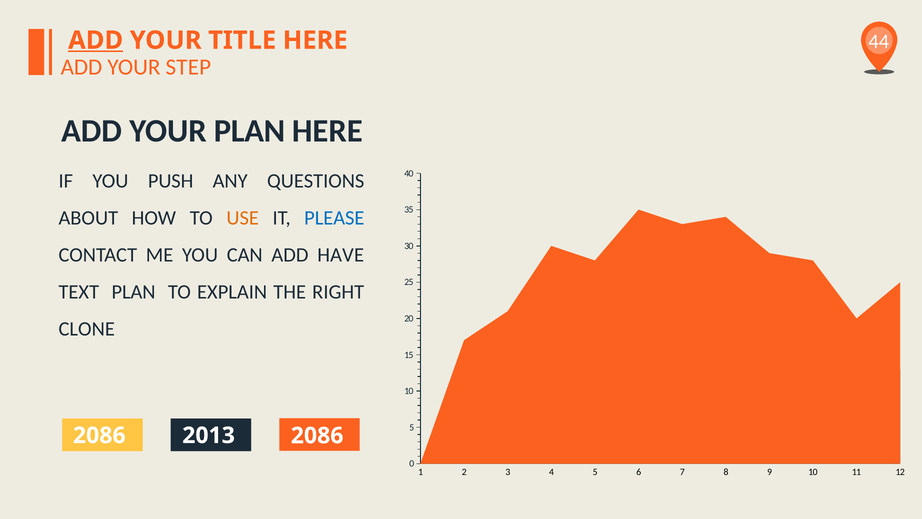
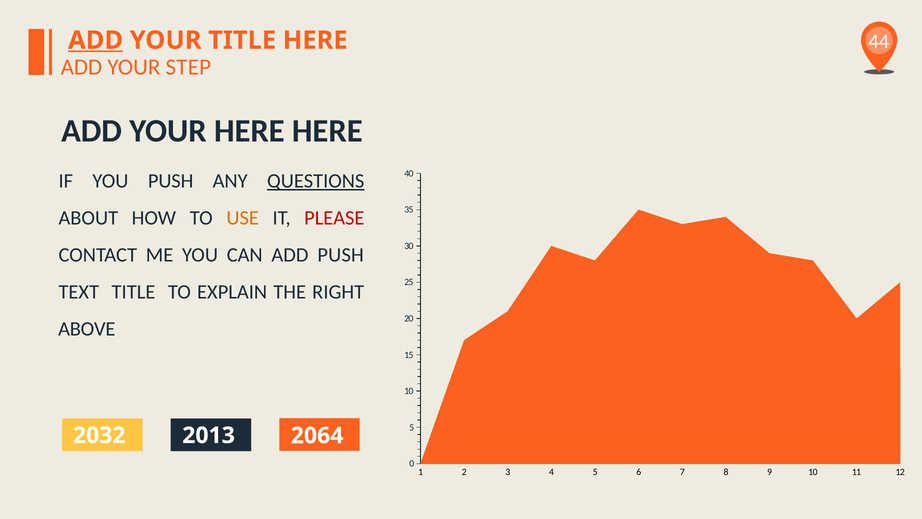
YOUR PLAN: PLAN -> HERE
QUESTIONS underline: none -> present
PLEASE colour: blue -> red
ADD HAVE: HAVE -> PUSH
TEXT PLAN: PLAN -> TITLE
CLONE: CLONE -> ABOVE
2086 at (99, 435): 2086 -> 2032
2013 2086: 2086 -> 2064
